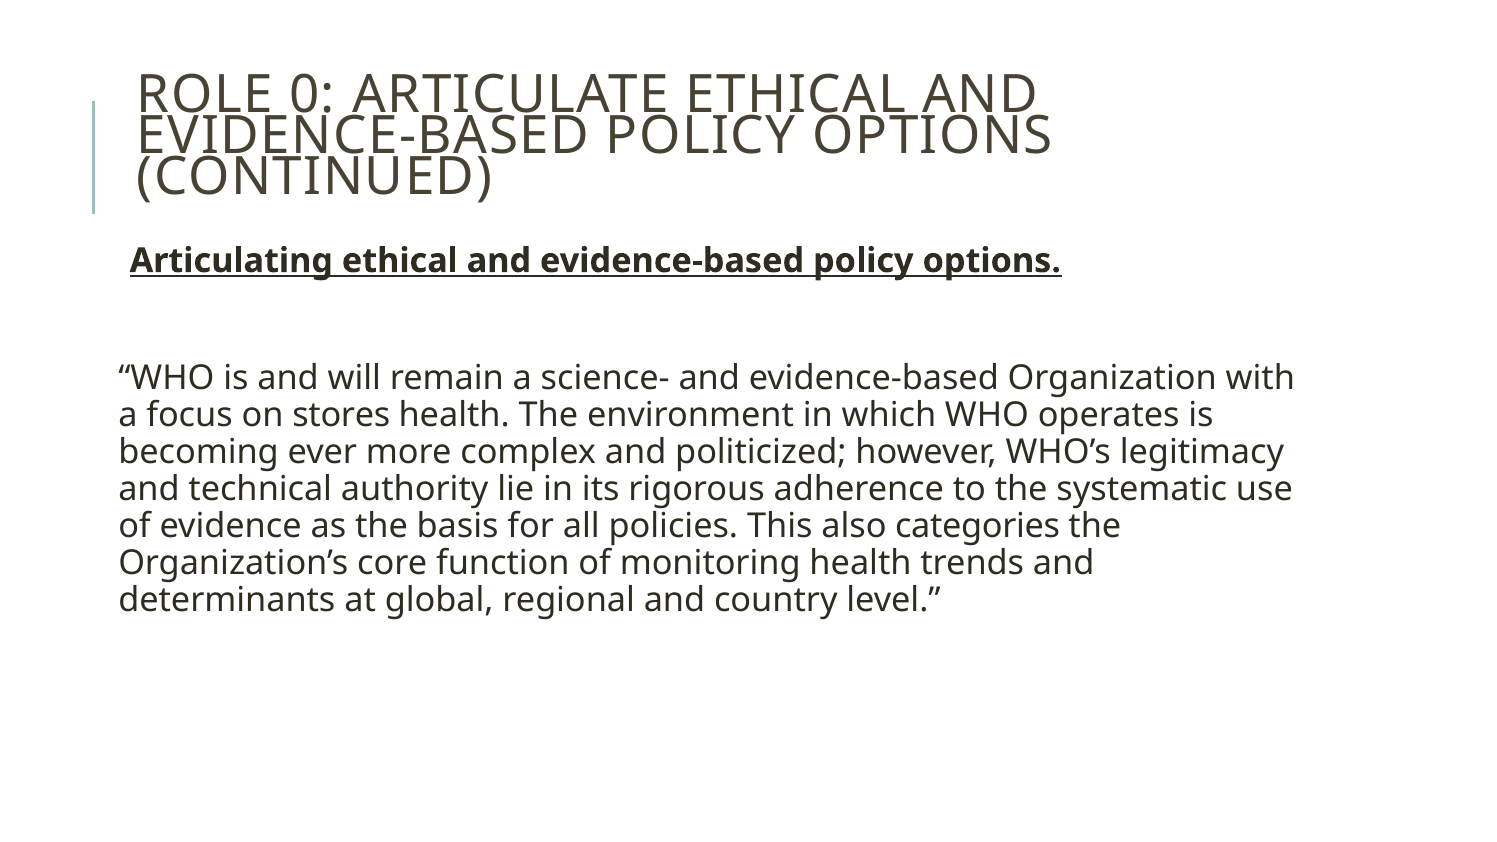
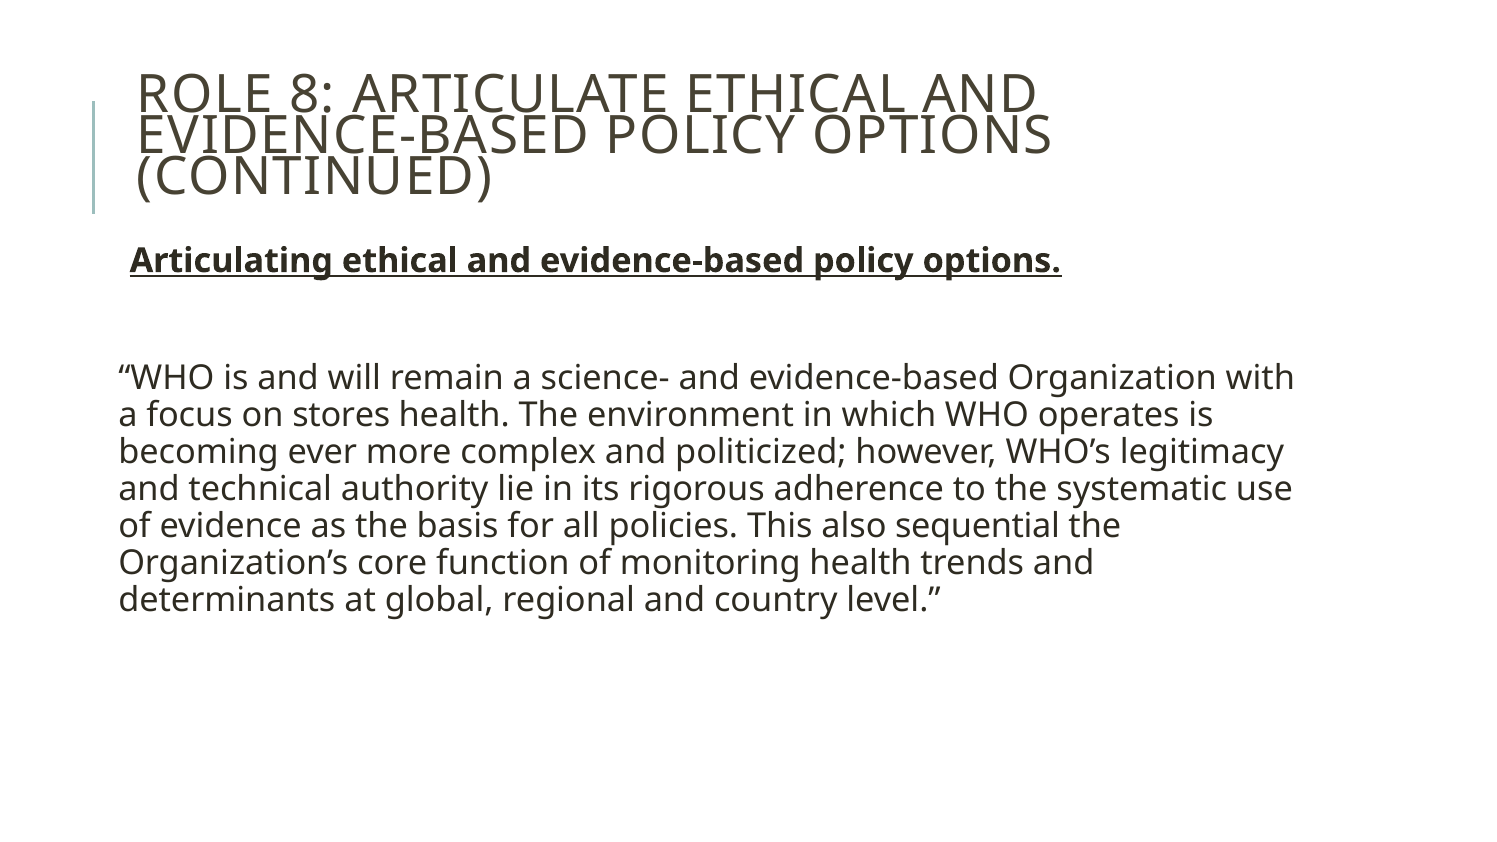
0: 0 -> 8
categories: categories -> sequential
